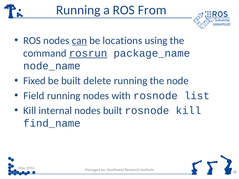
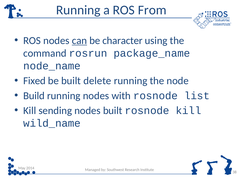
locations: locations -> character
rosrun underline: present -> none
Field: Field -> Build
internal: internal -> sending
find_name: find_name -> wild_name
